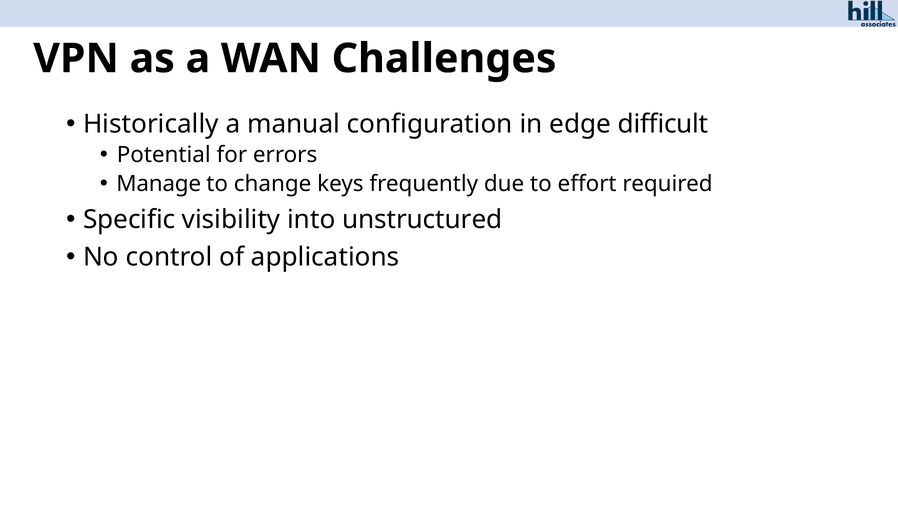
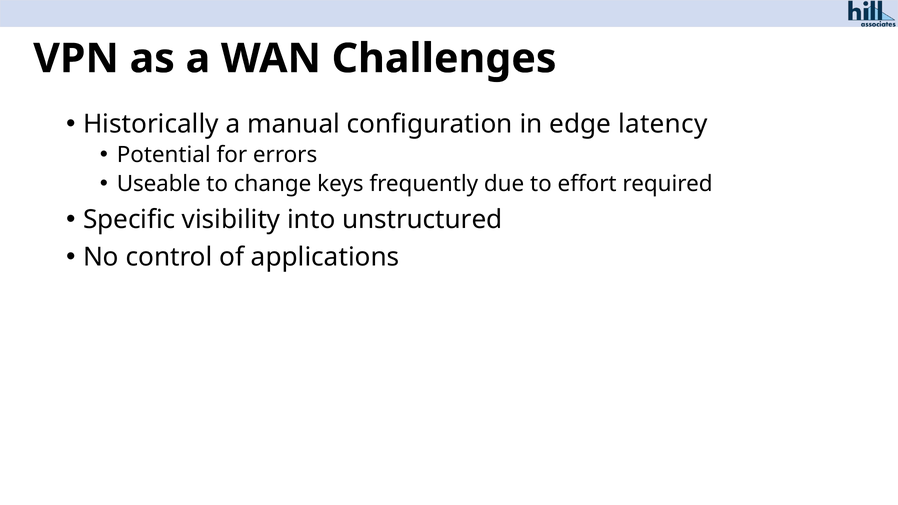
difficult: difficult -> latency
Manage: Manage -> Useable
